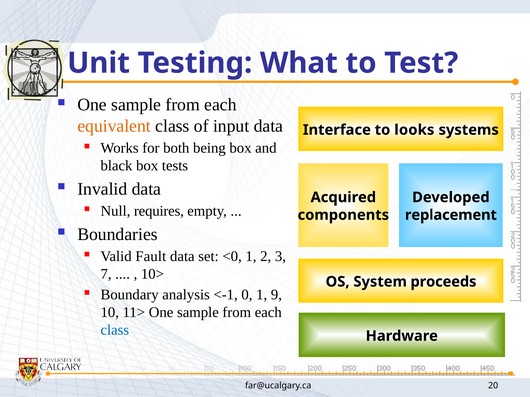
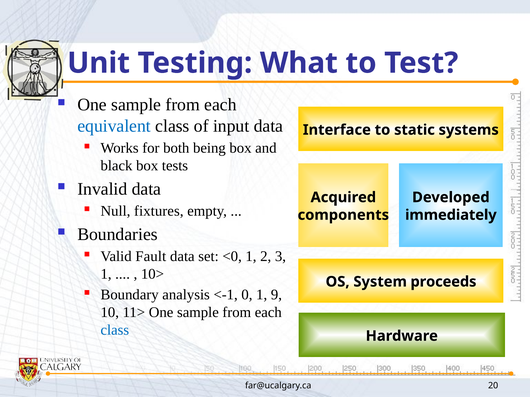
equivalent colour: orange -> blue
looks: looks -> static
requires: requires -> fixtures
replacement: replacement -> immediately
7 at (106, 274): 7 -> 1
